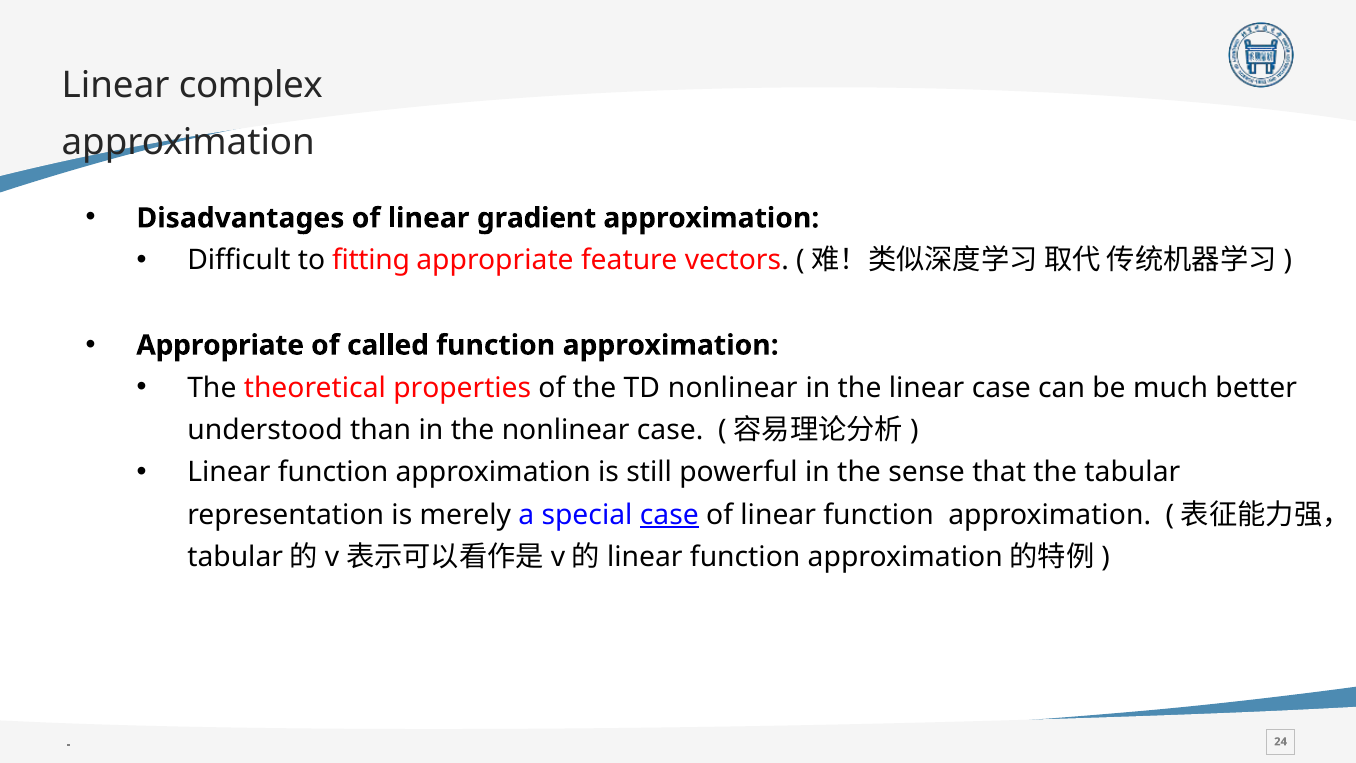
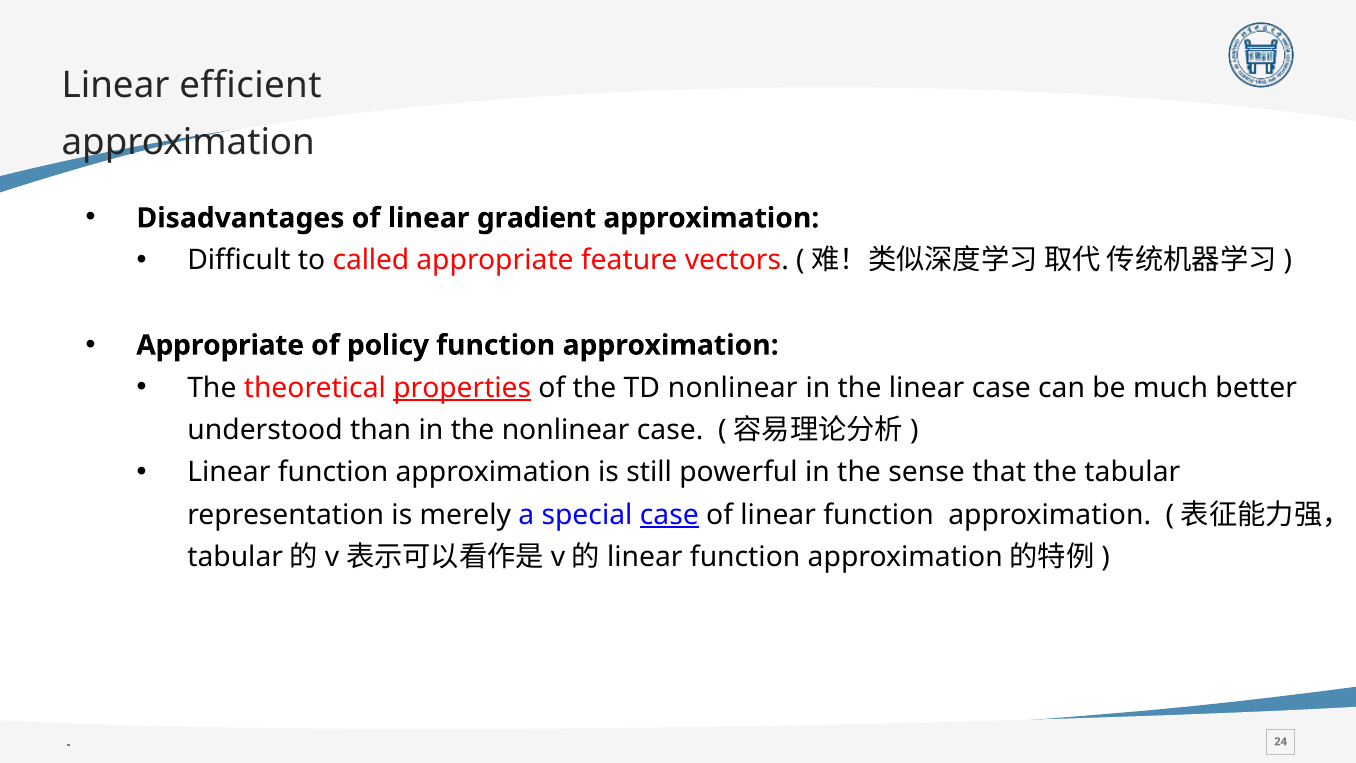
complex: complex -> efficient
fitting: fitting -> called
called: called -> policy
properties underline: none -> present
